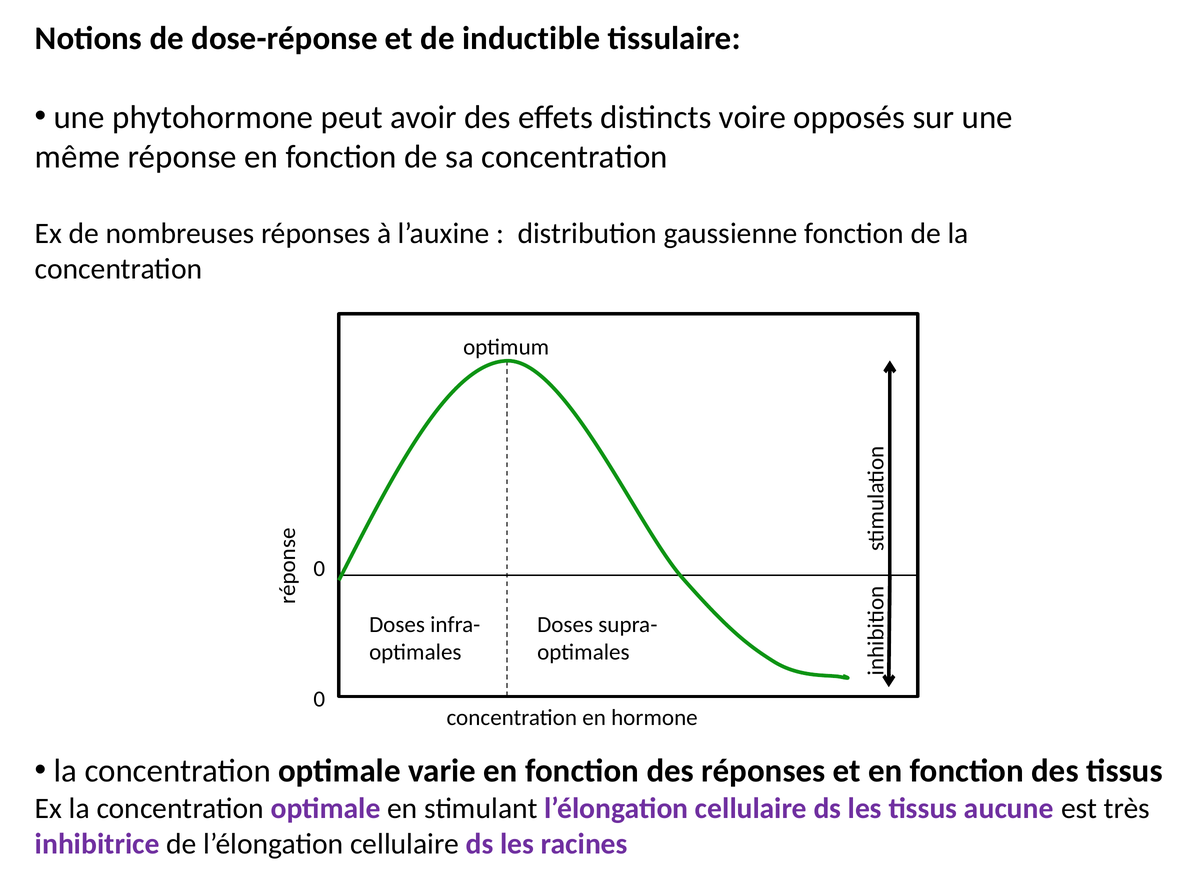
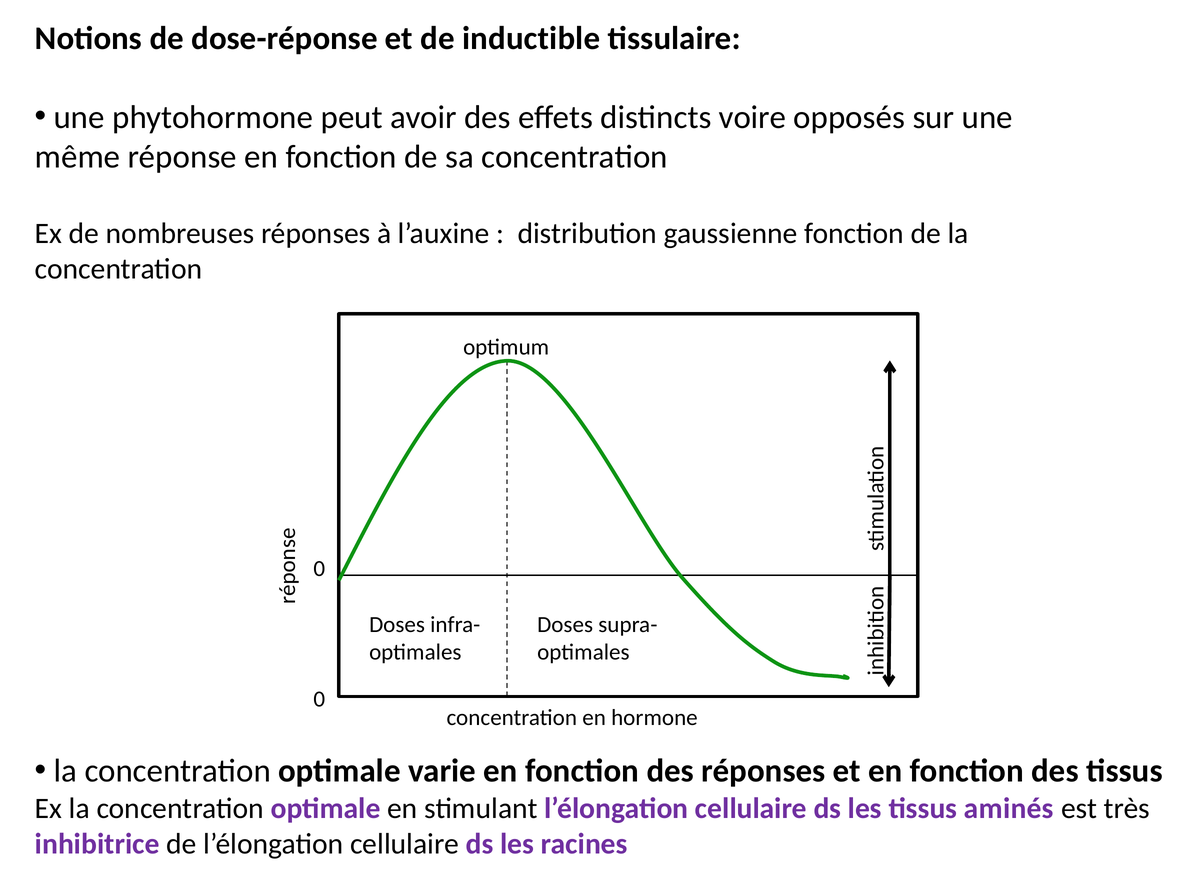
aucune: aucune -> aminés
